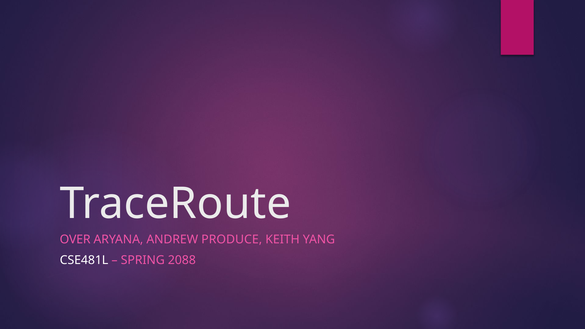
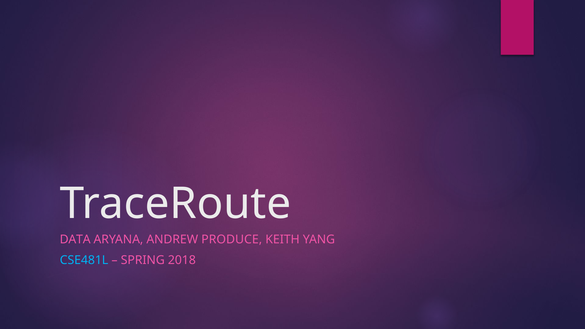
OVER: OVER -> DATA
CSE481L colour: white -> light blue
2088: 2088 -> 2018
